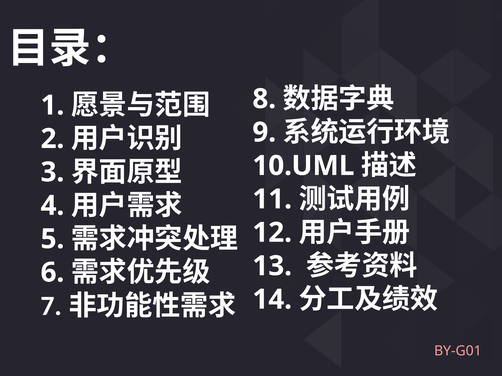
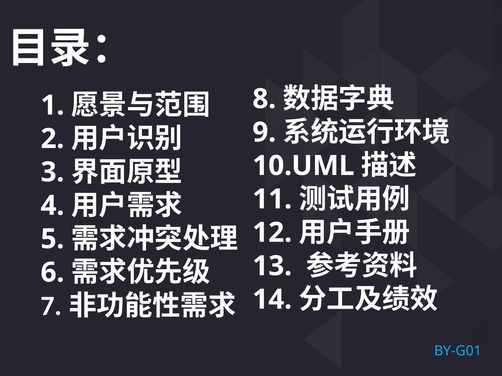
BY-G01 colour: pink -> light blue
